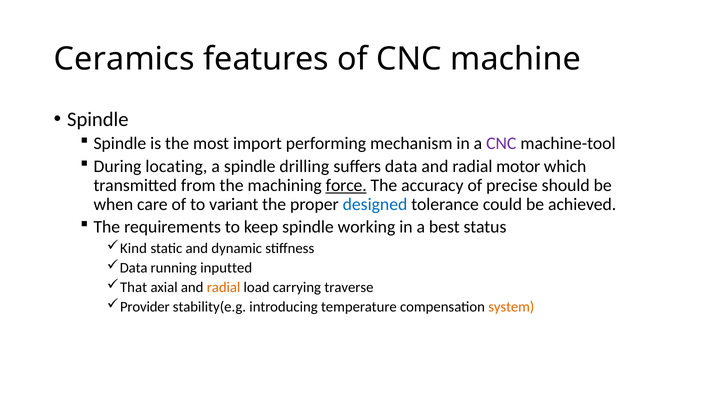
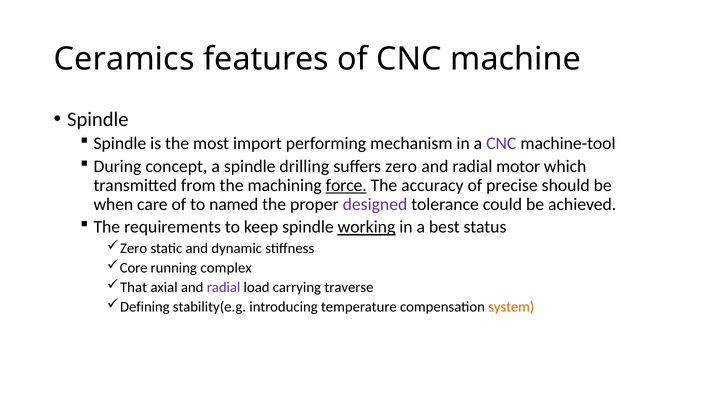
locating: locating -> concept
suffers data: data -> zero
variant: variant -> named
designed colour: blue -> purple
working underline: none -> present
Kind at (134, 248): Kind -> Zero
Data at (134, 268): Data -> Core
inputted: inputted -> complex
radial at (224, 288) colour: orange -> purple
Provider: Provider -> Defining
